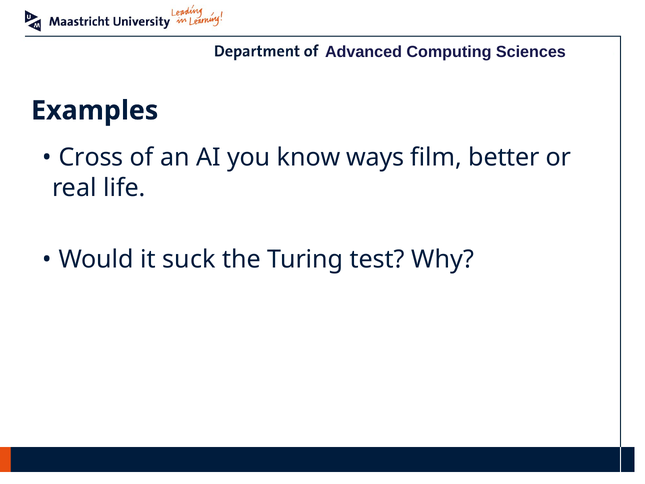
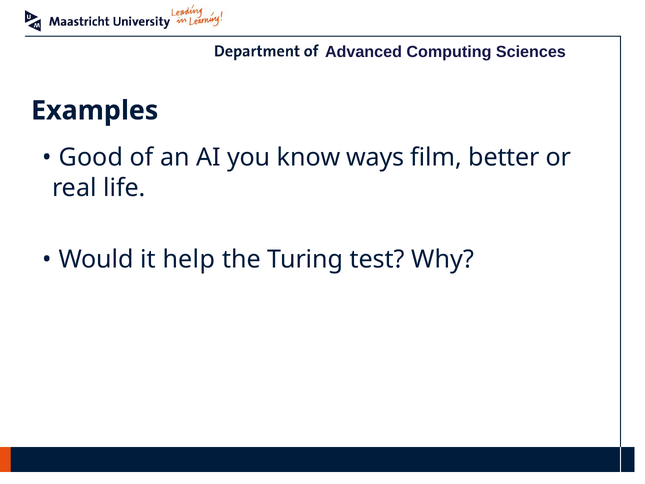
Cross: Cross -> Good
suck: suck -> help
